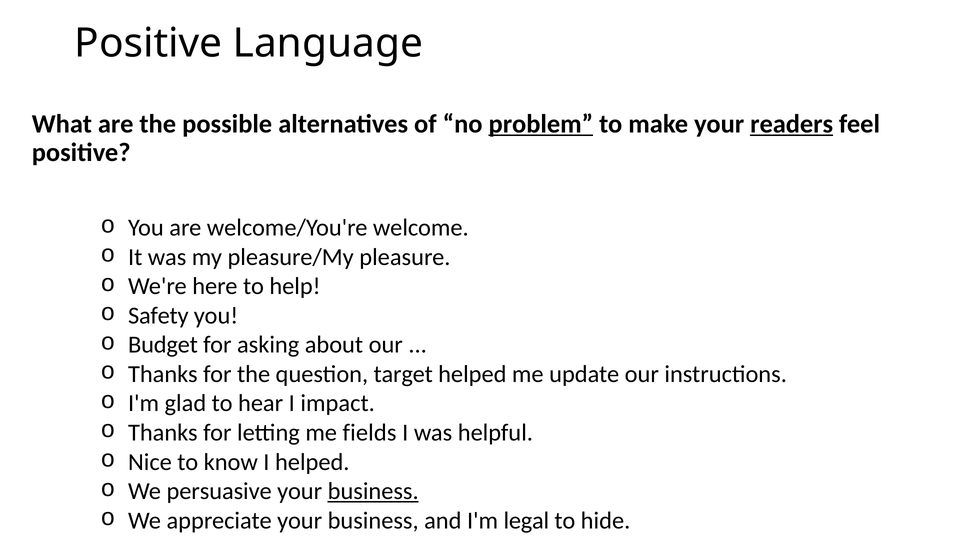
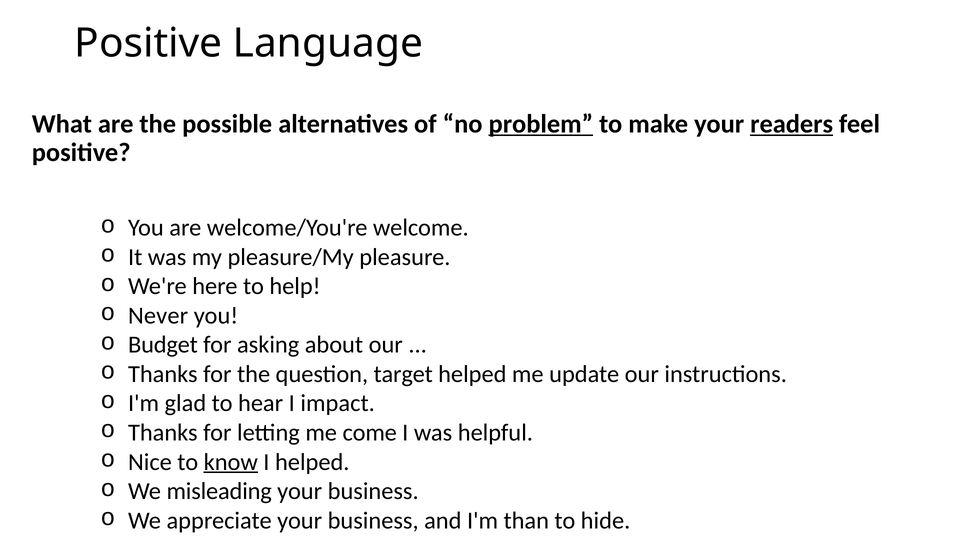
Safety: Safety -> Never
fields: fields -> come
know underline: none -> present
persuasive: persuasive -> misleading
business at (373, 492) underline: present -> none
legal: legal -> than
